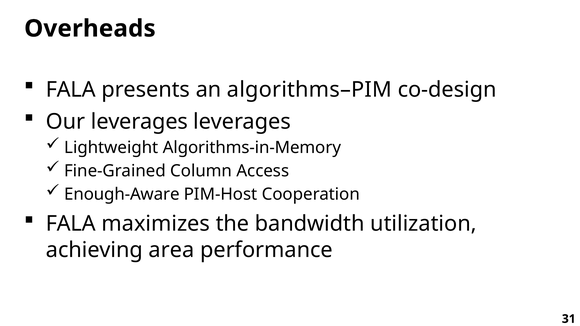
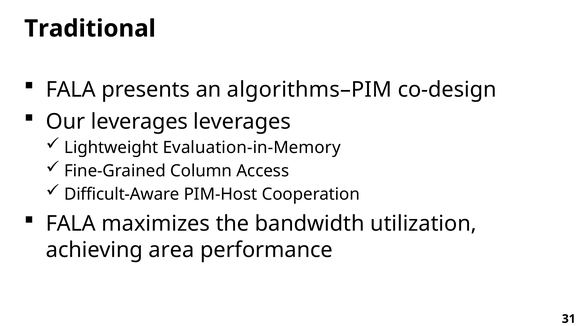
Overheads: Overheads -> Traditional
Algorithms-in-Memory: Algorithms-in-Memory -> Evaluation-in-Memory
Enough-Aware: Enough-Aware -> Difficult-Aware
